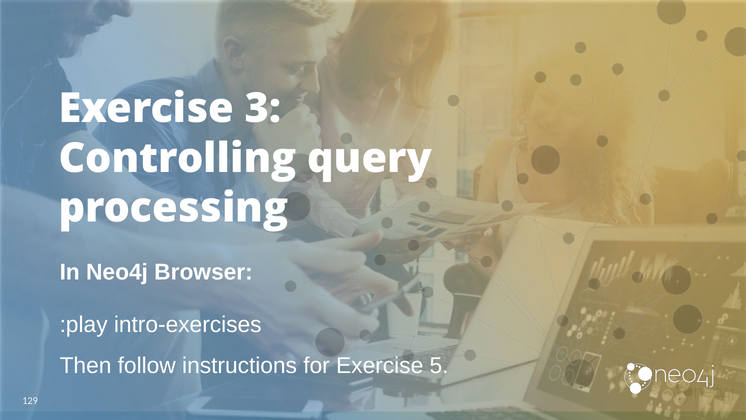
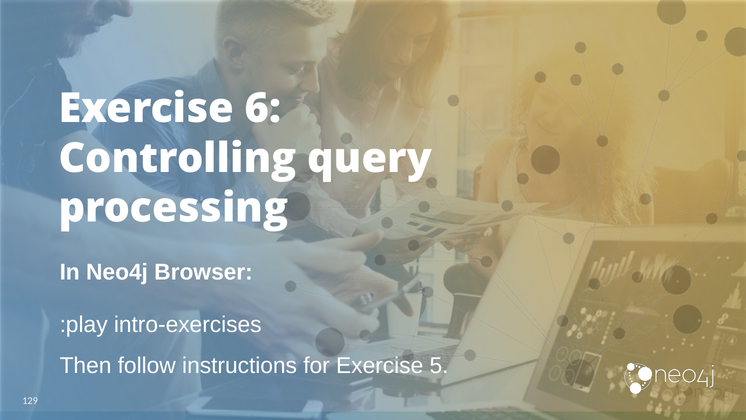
3: 3 -> 6
